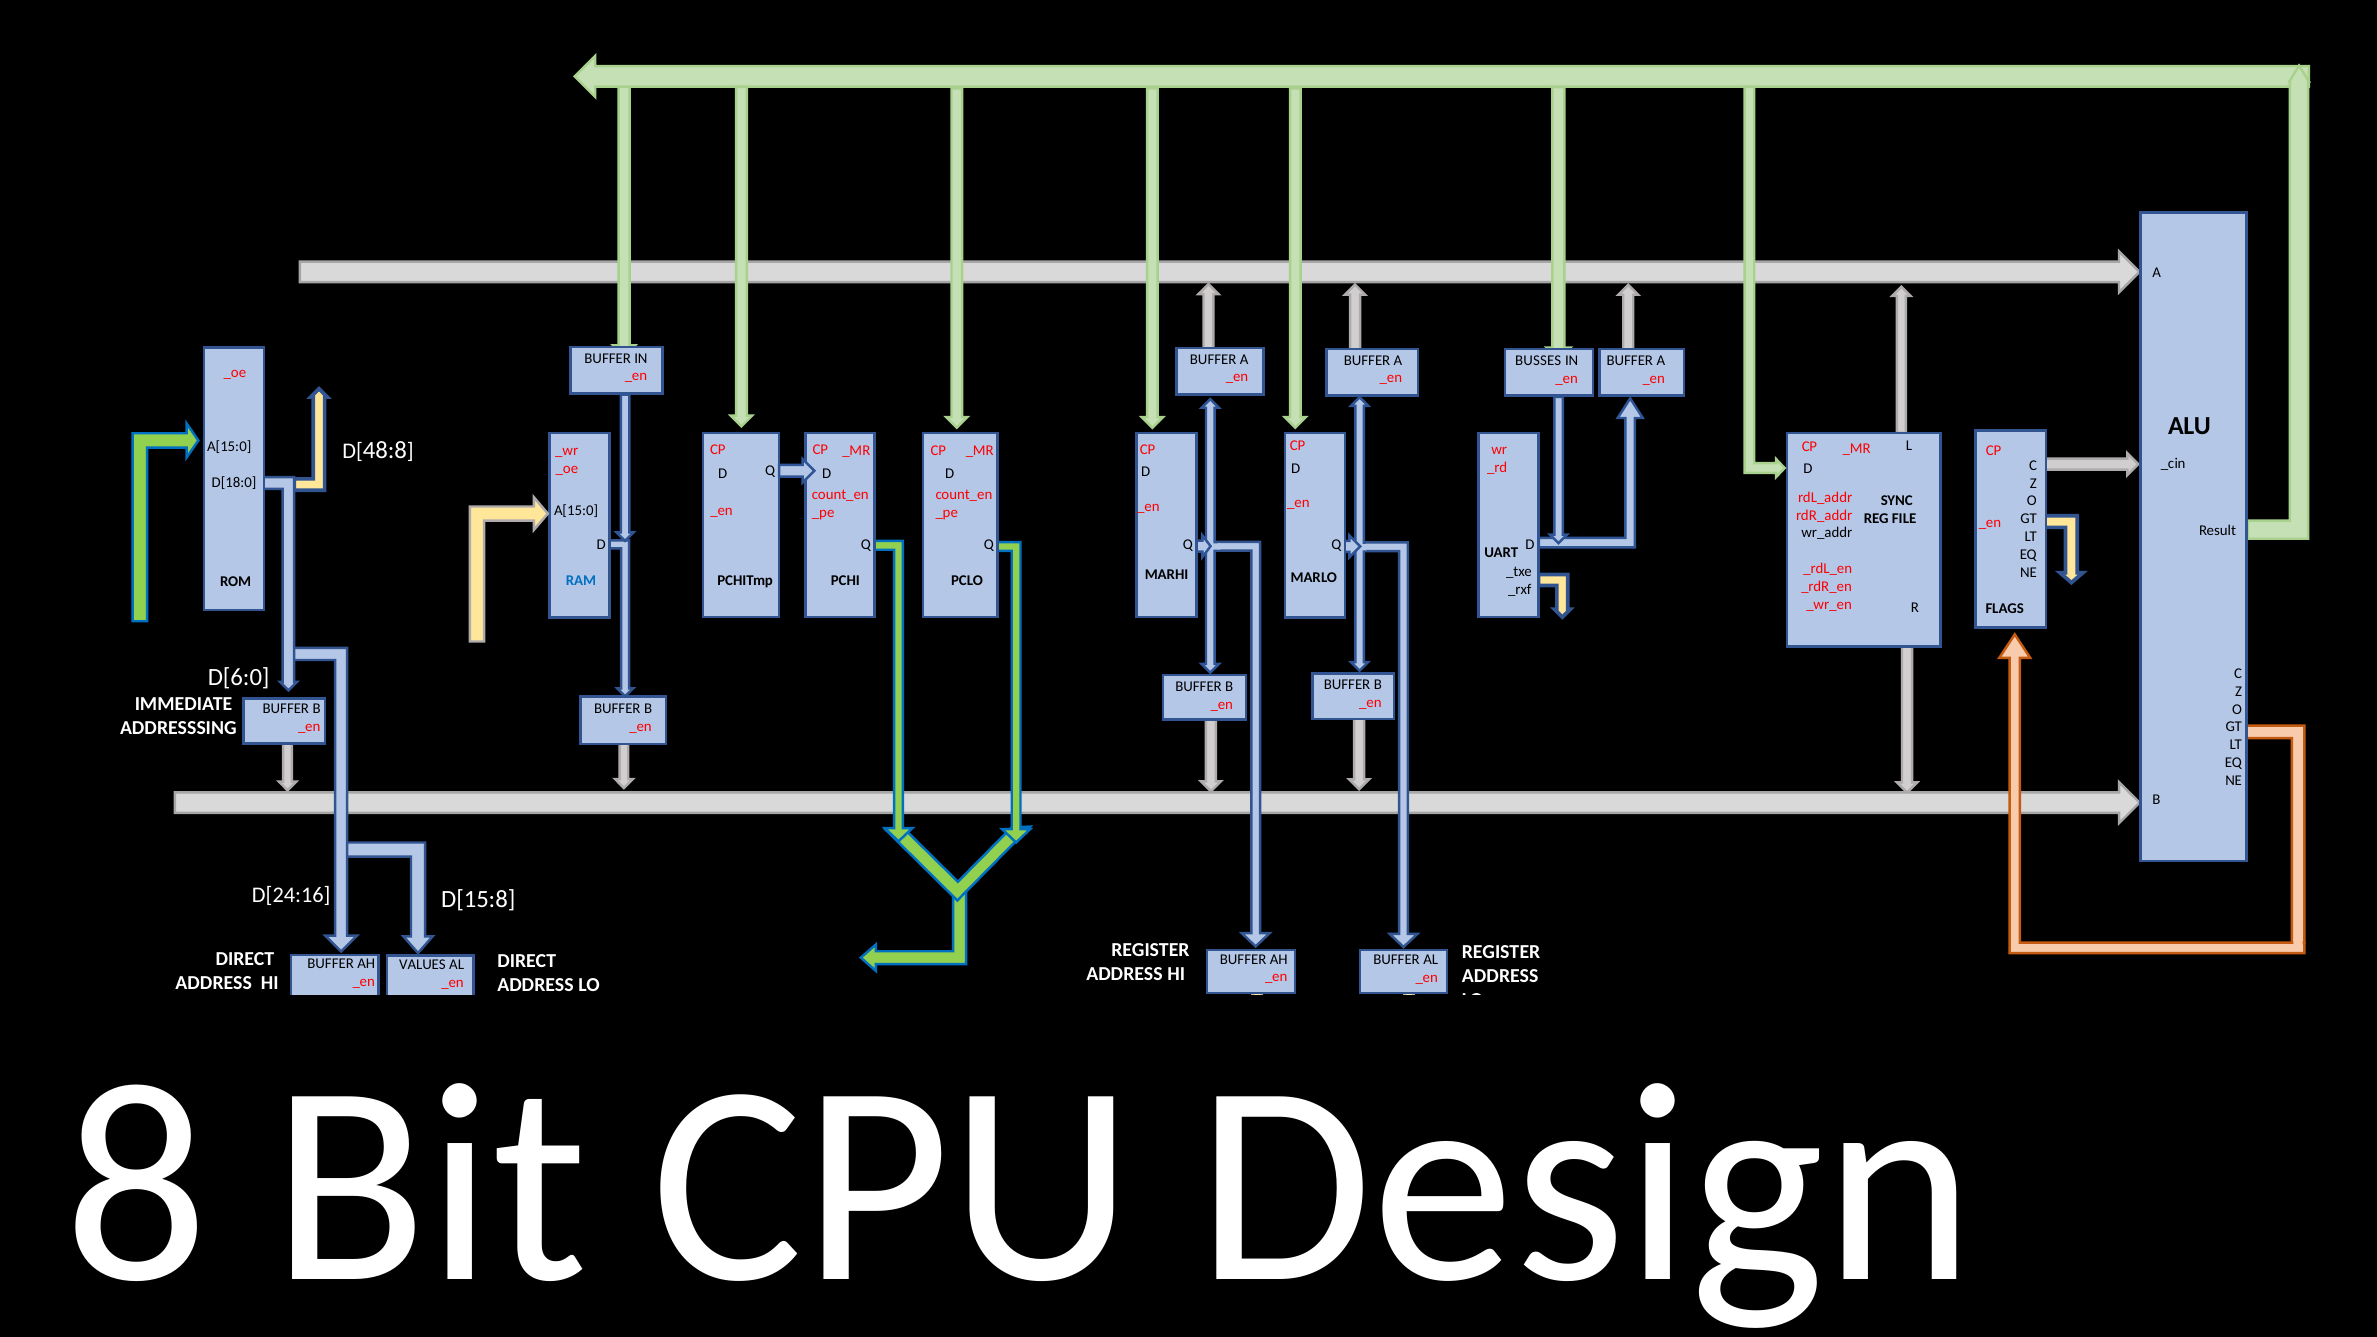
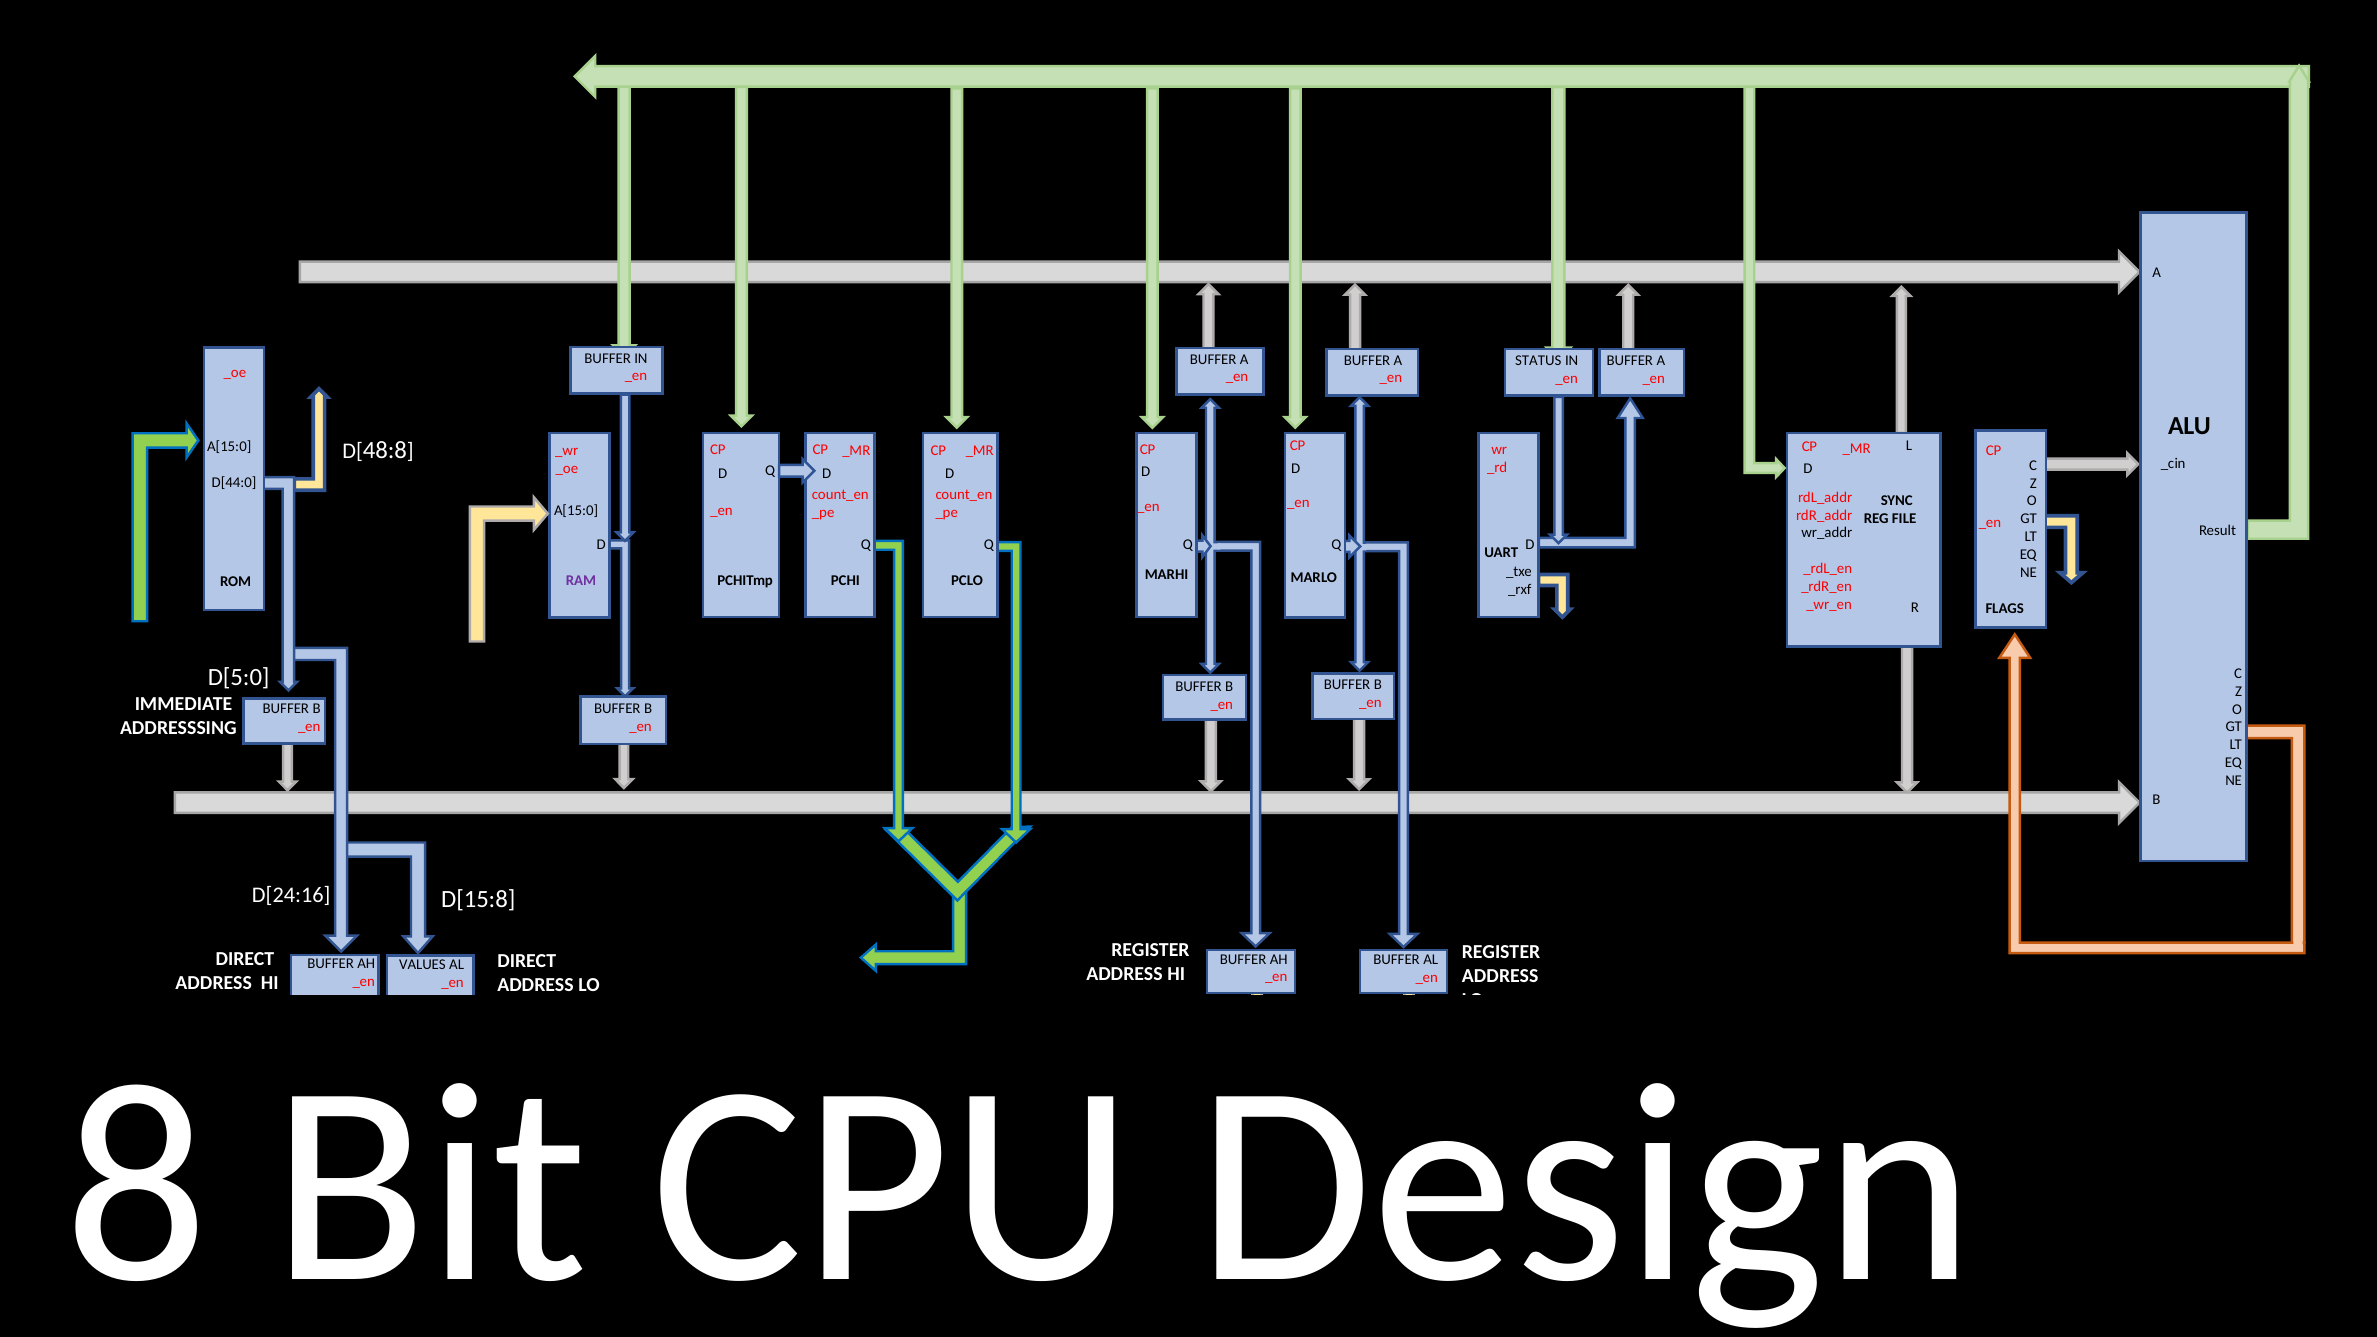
BUSSES: BUSSES -> STATUS
D[18:0: D[18:0 -> D[44:0
RAM colour: blue -> purple
D[6:0: D[6:0 -> D[5:0
